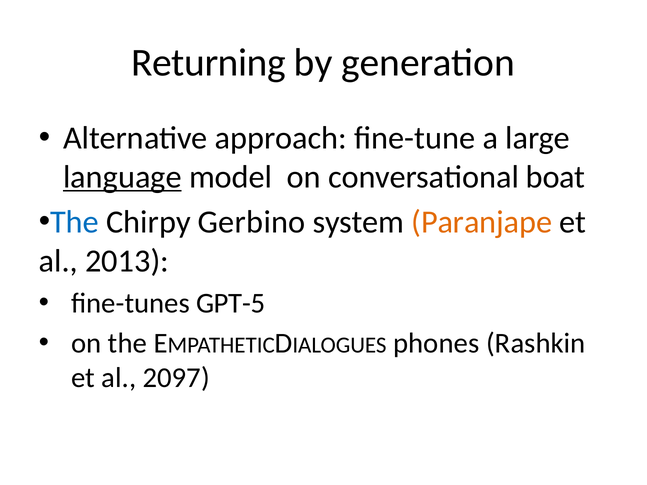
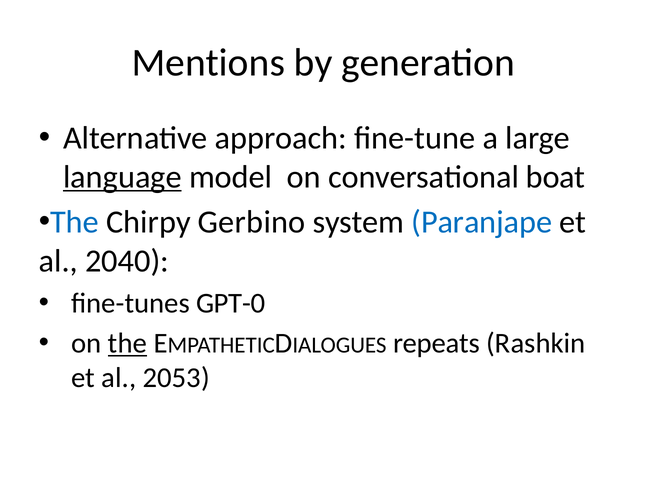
Returning: Returning -> Mentions
Paranjape colour: orange -> blue
2013: 2013 -> 2040
GPT-5: GPT-5 -> GPT-0
the at (127, 344) underline: none -> present
phones: phones -> repeats
2097: 2097 -> 2053
